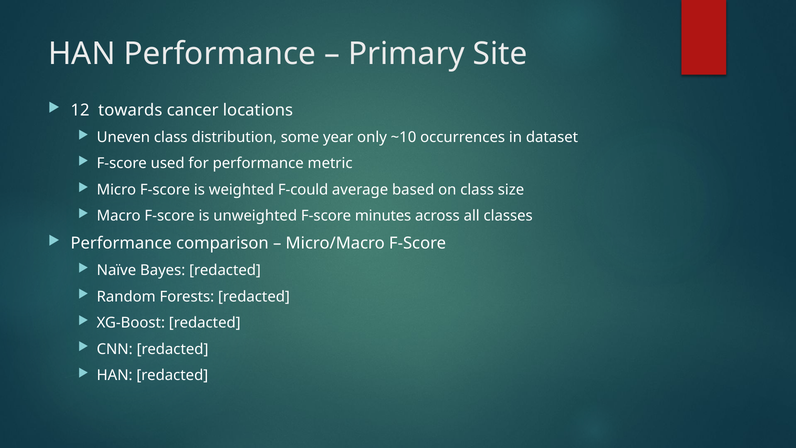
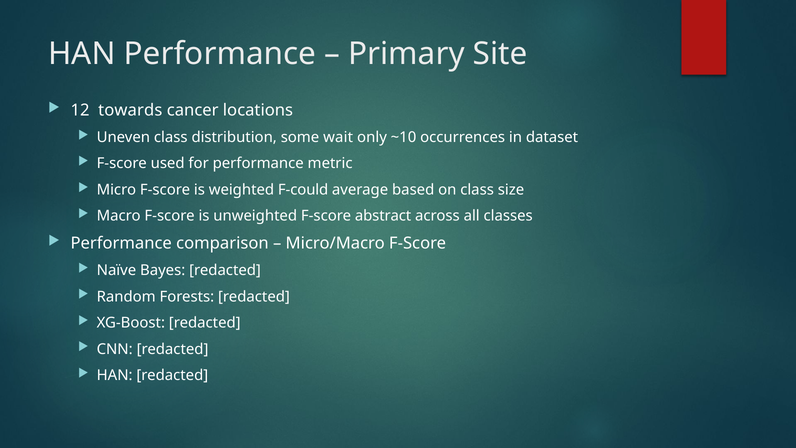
year: year -> wait
minutes: minutes -> abstract
